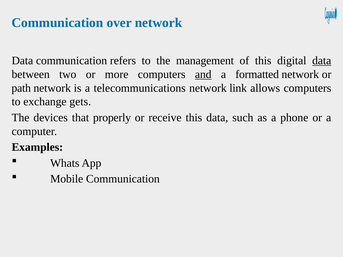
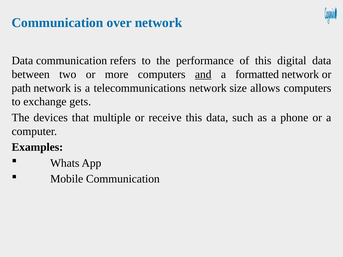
management: management -> performance
data at (322, 61) underline: present -> none
link: link -> size
properly: properly -> multiple
